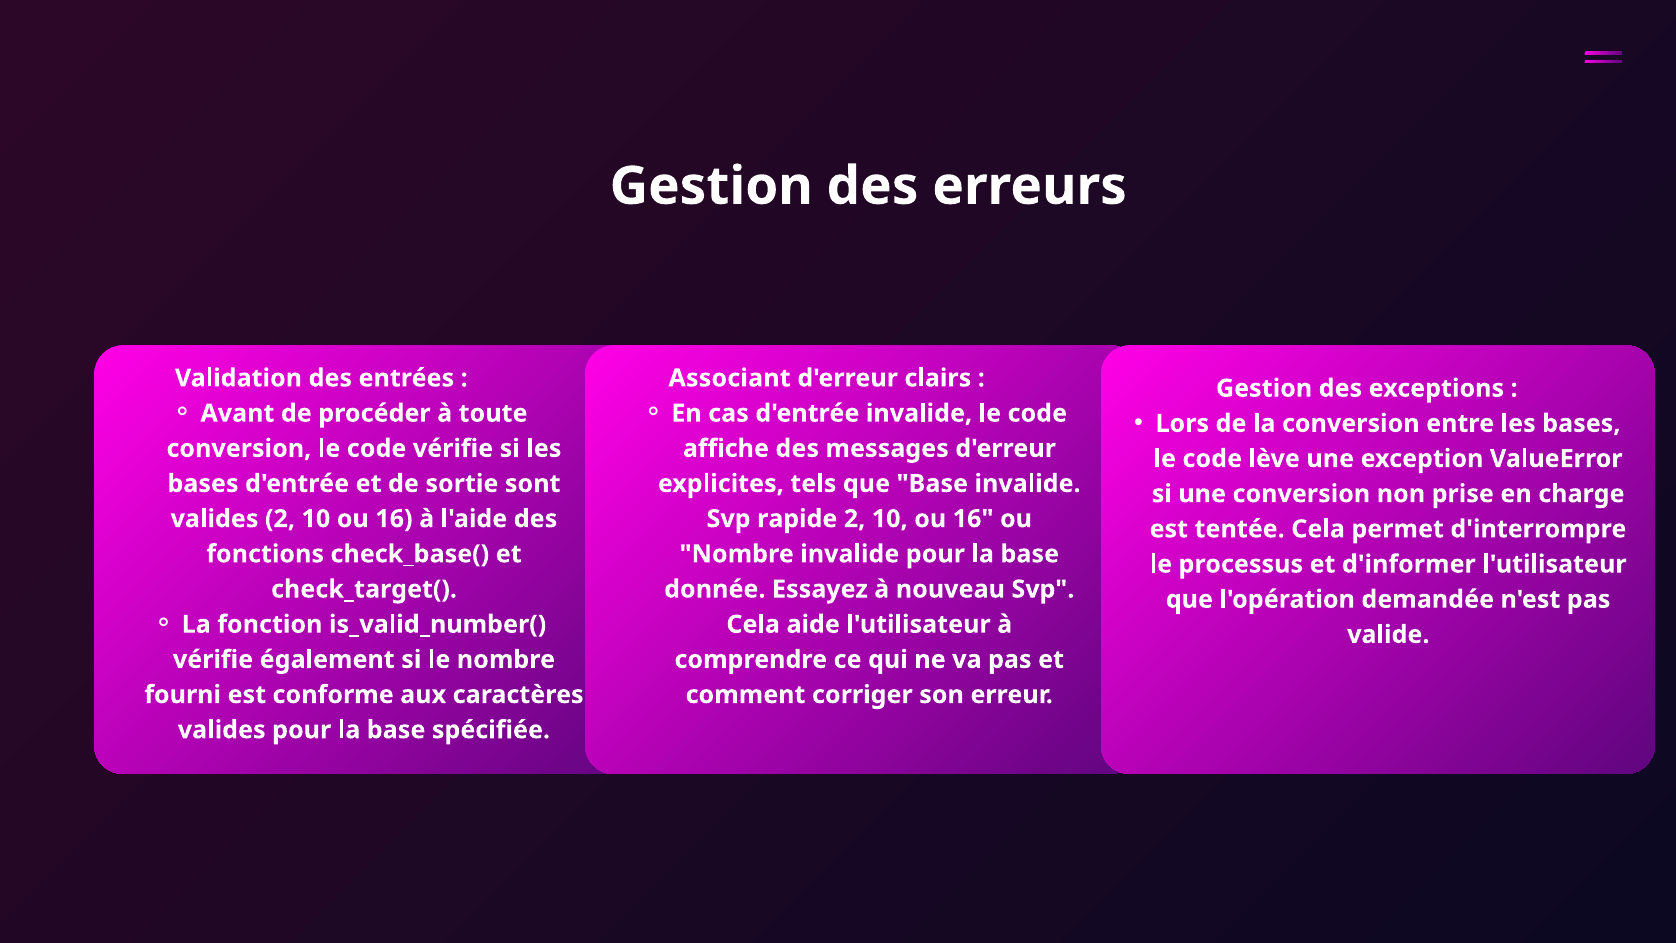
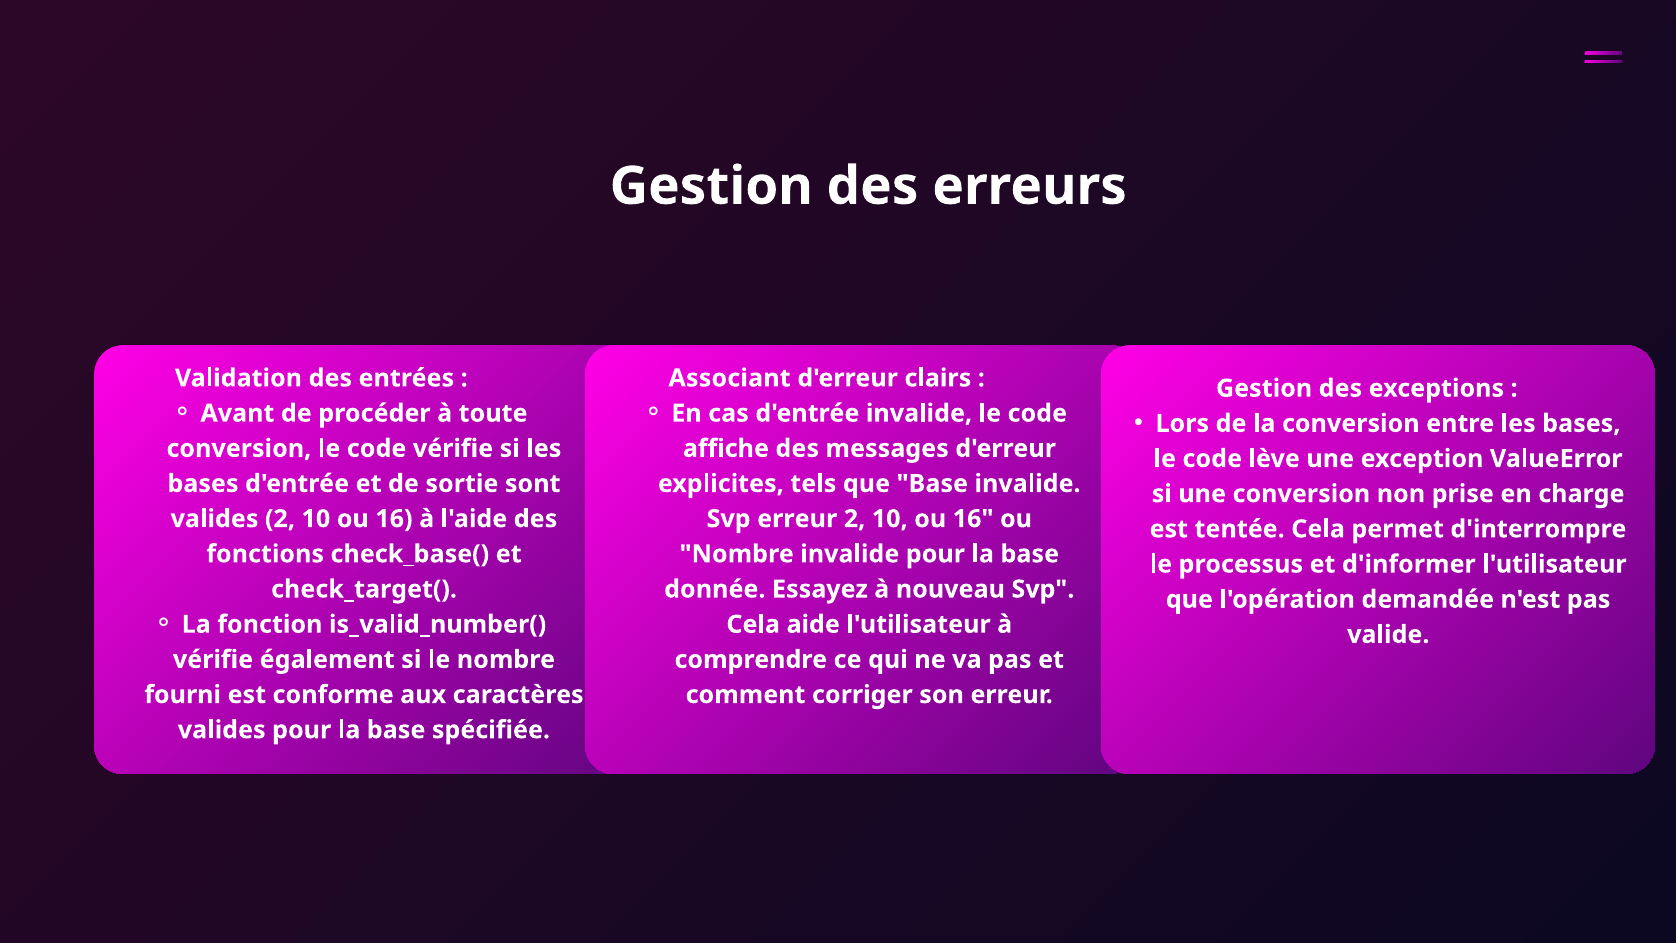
Svp rapide: rapide -> erreur
